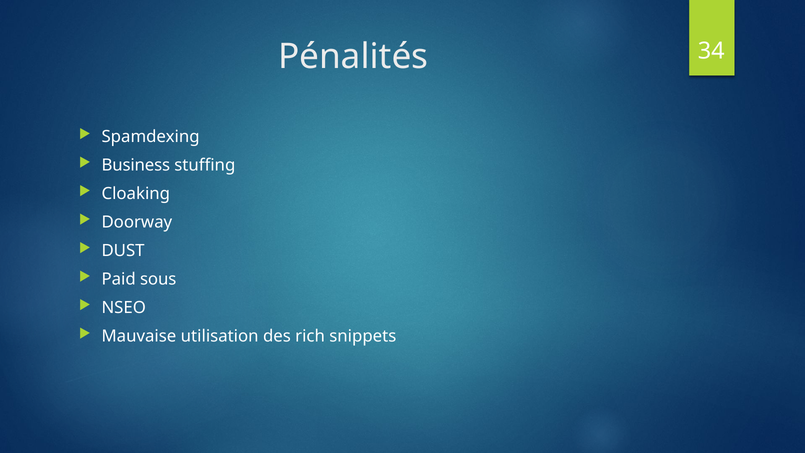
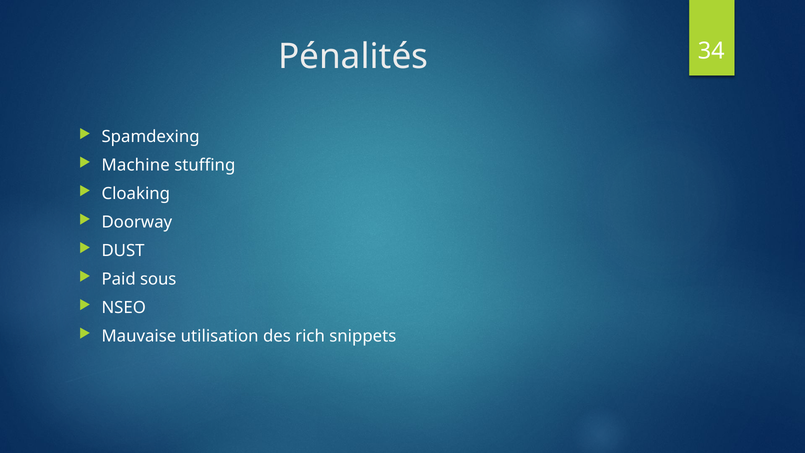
Business: Business -> Machine
